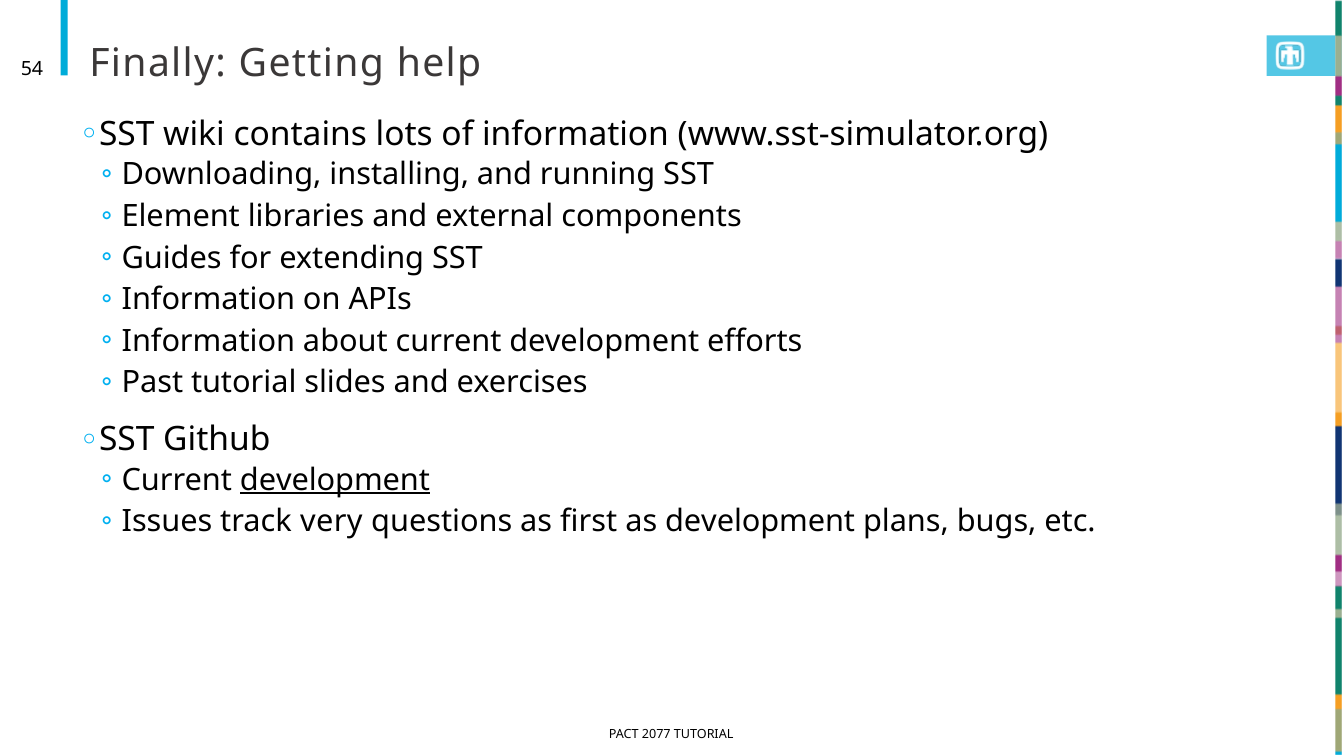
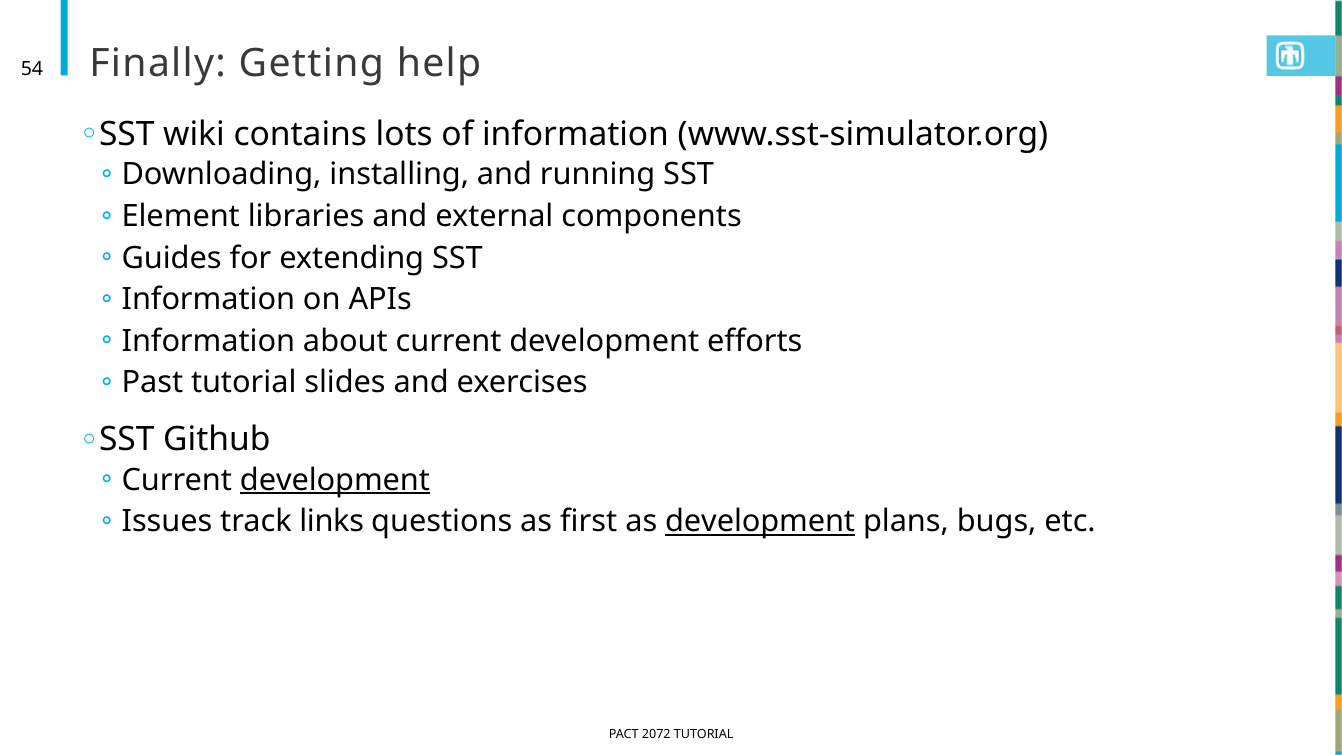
very: very -> links
development at (760, 522) underline: none -> present
2077: 2077 -> 2072
